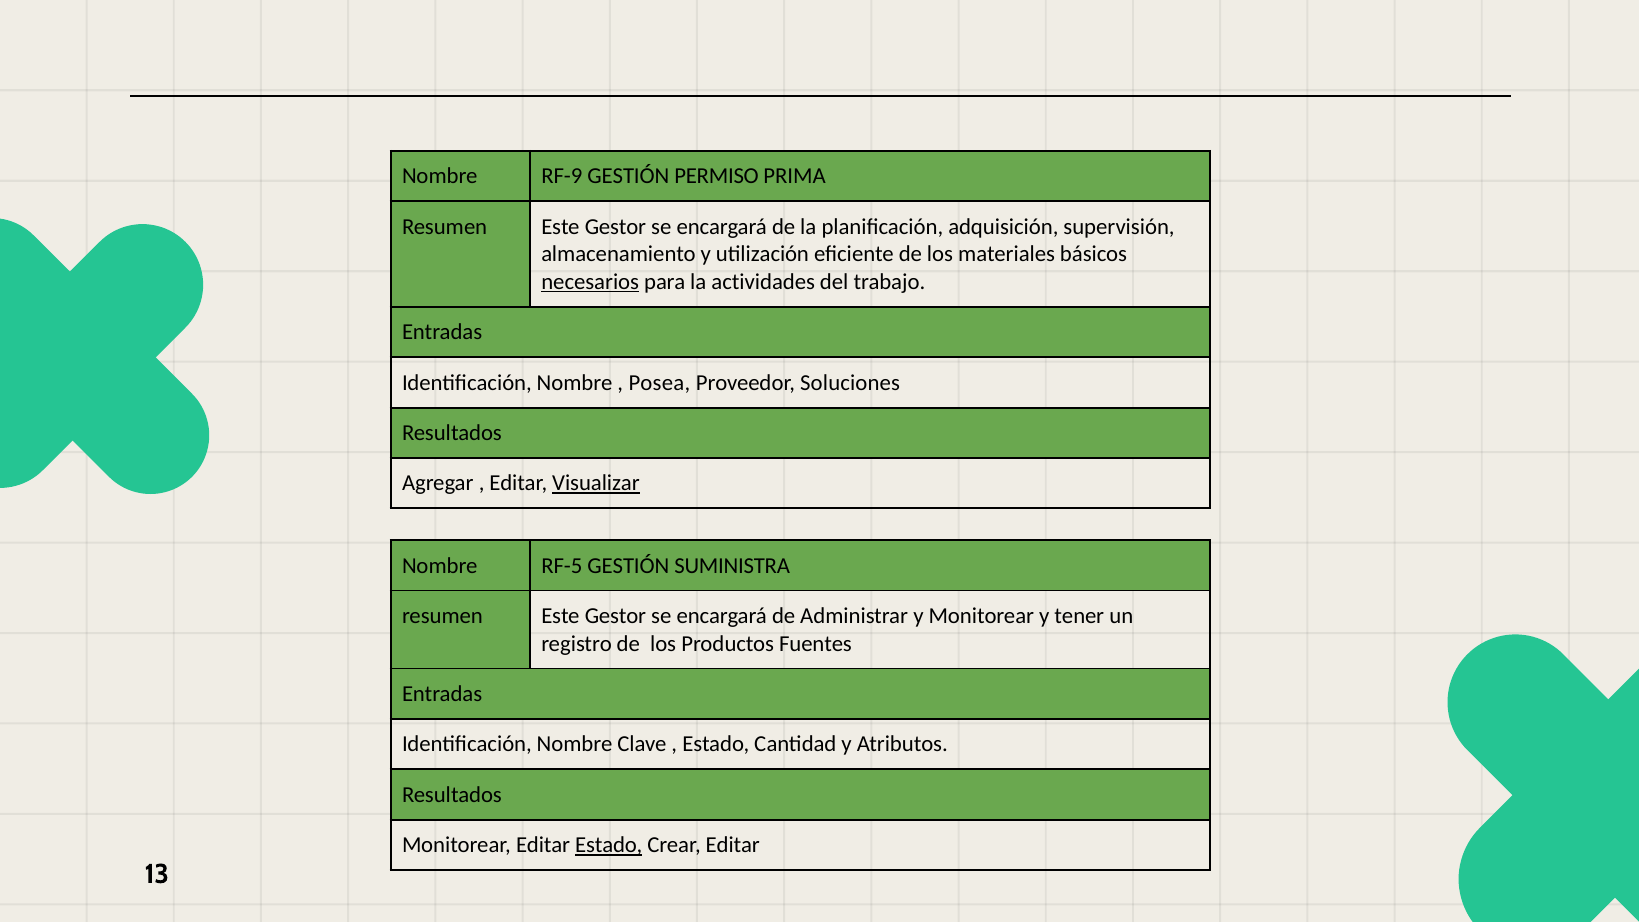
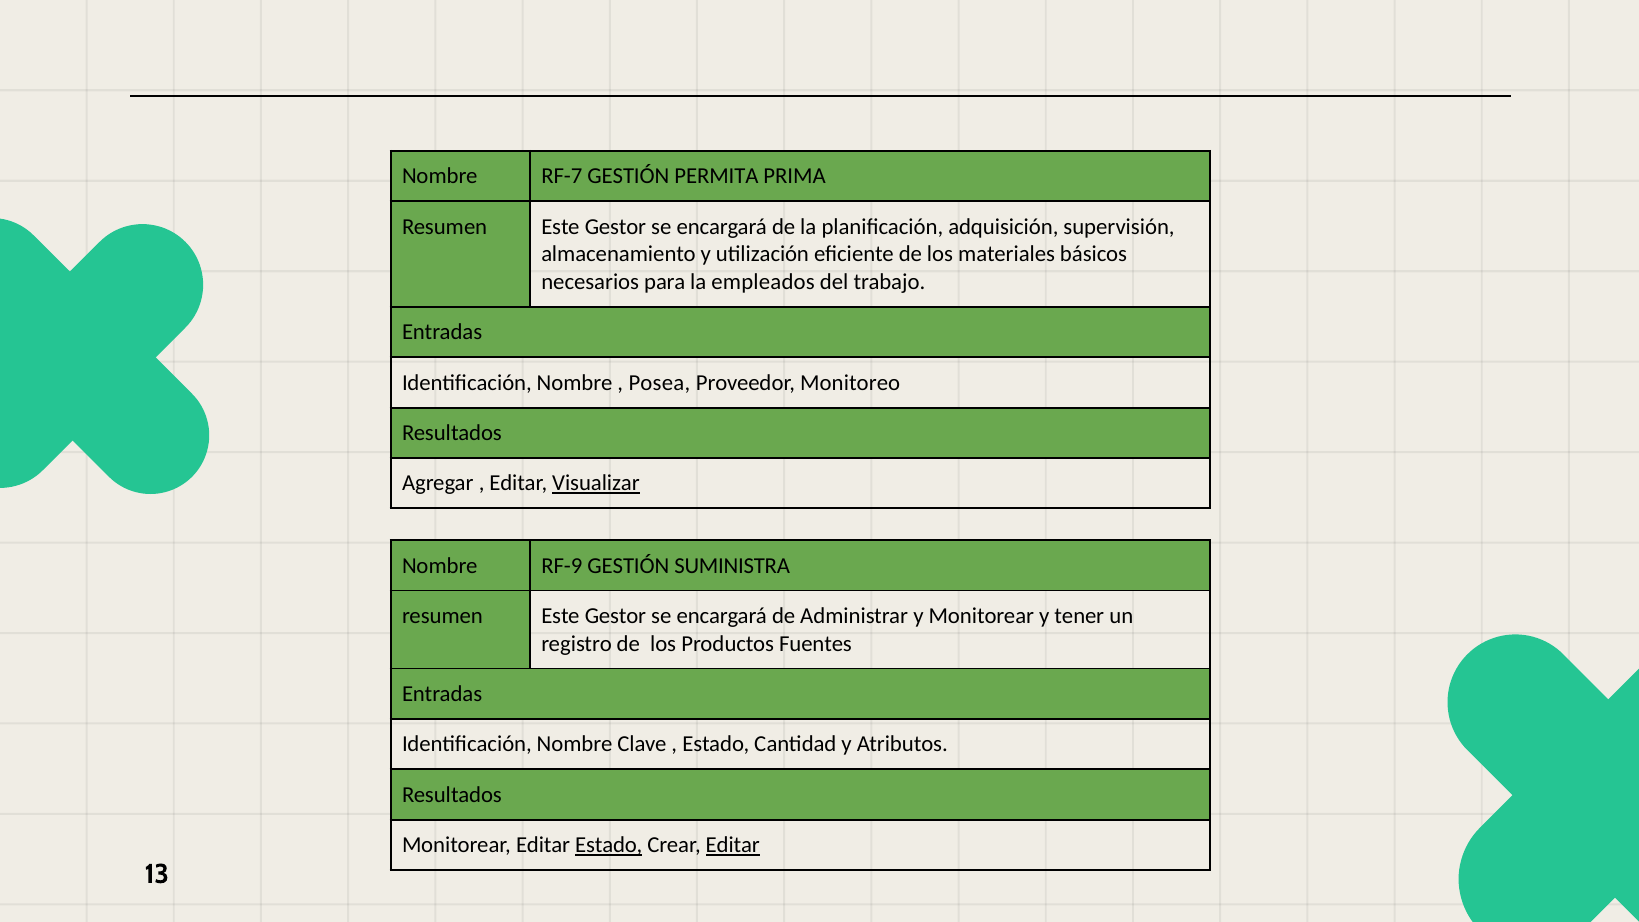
RF-9: RF-9 -> RF-7
PERMISO: PERMISO -> PERMITA
necesarios underline: present -> none
actividades: actividades -> empleados
Soluciones: Soluciones -> Monitoreo
RF-5: RF-5 -> RF-9
Editar at (733, 845) underline: none -> present
